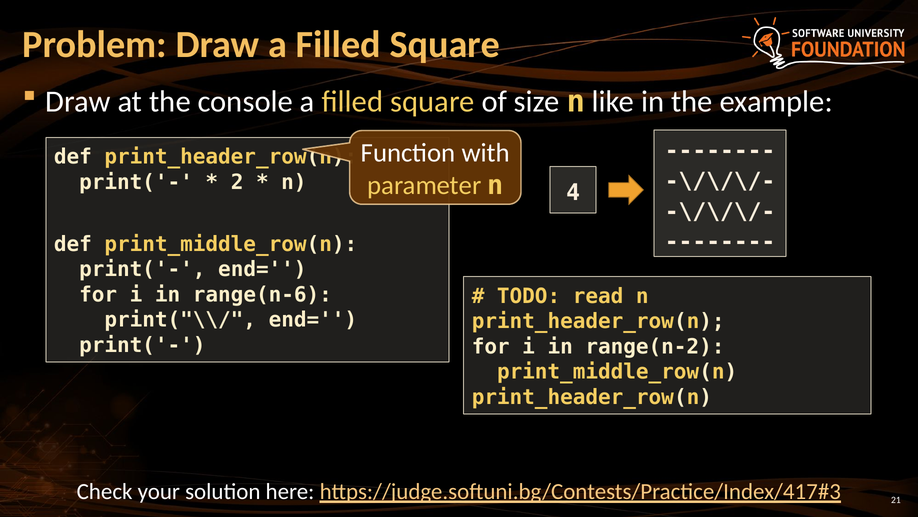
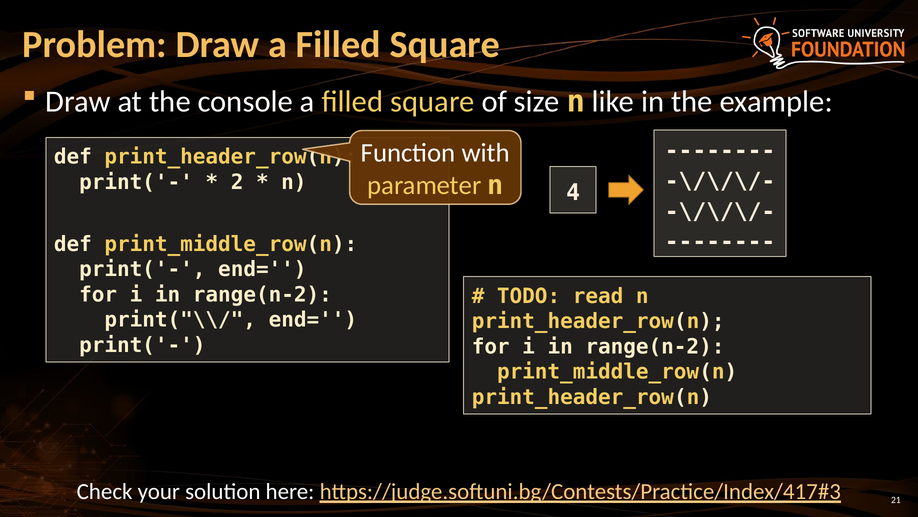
range(n-6 at (262, 295): range(n-6 -> range(n-2
